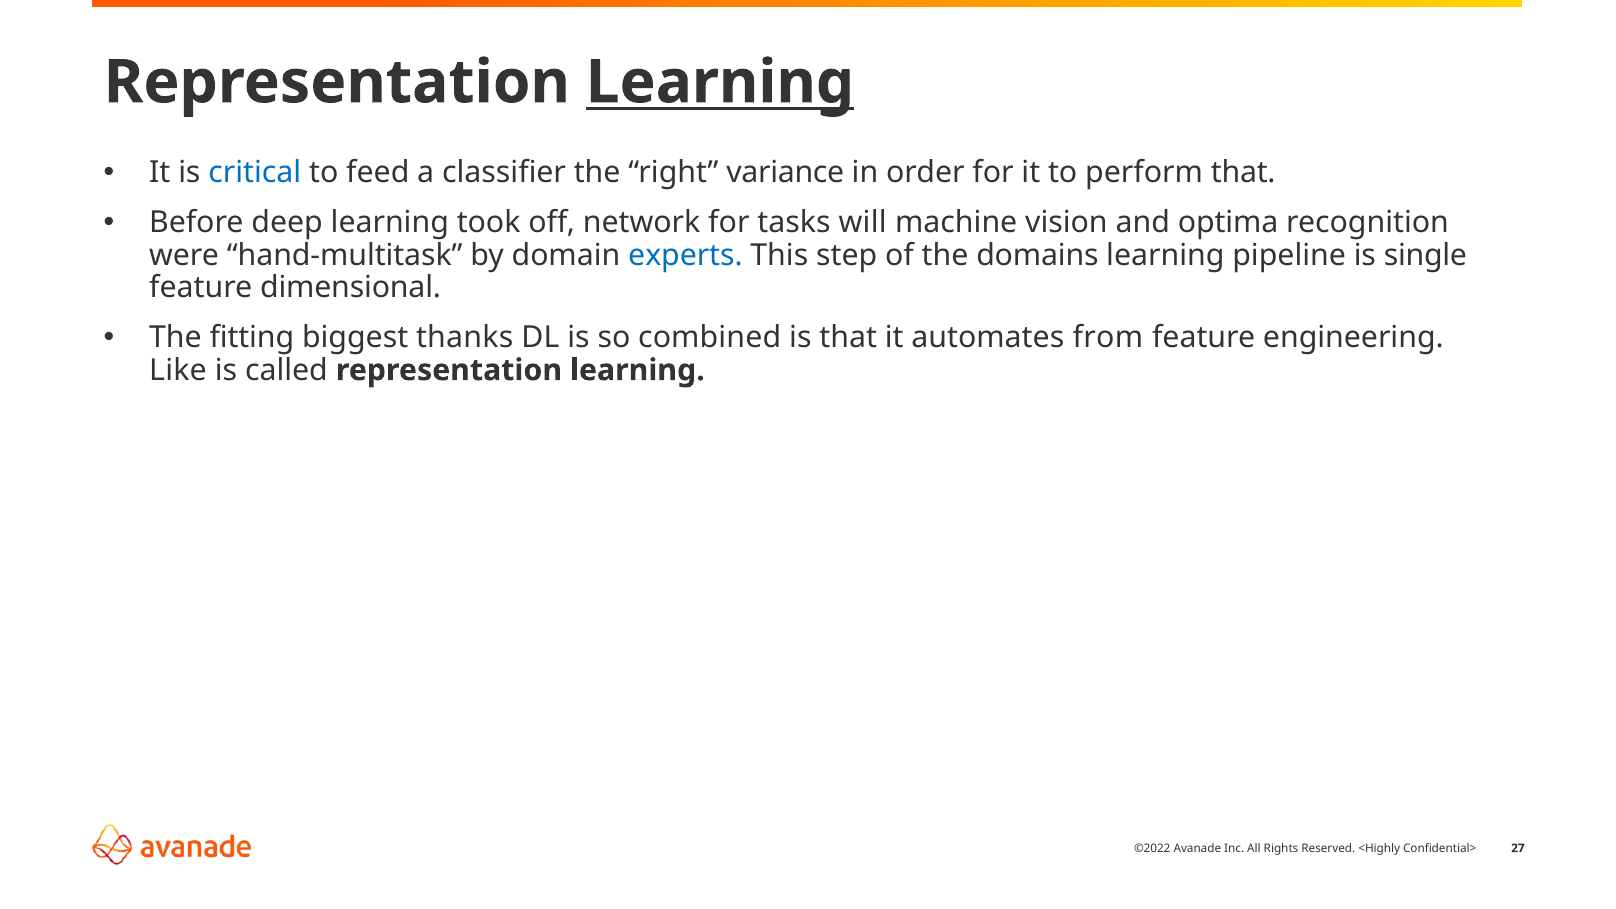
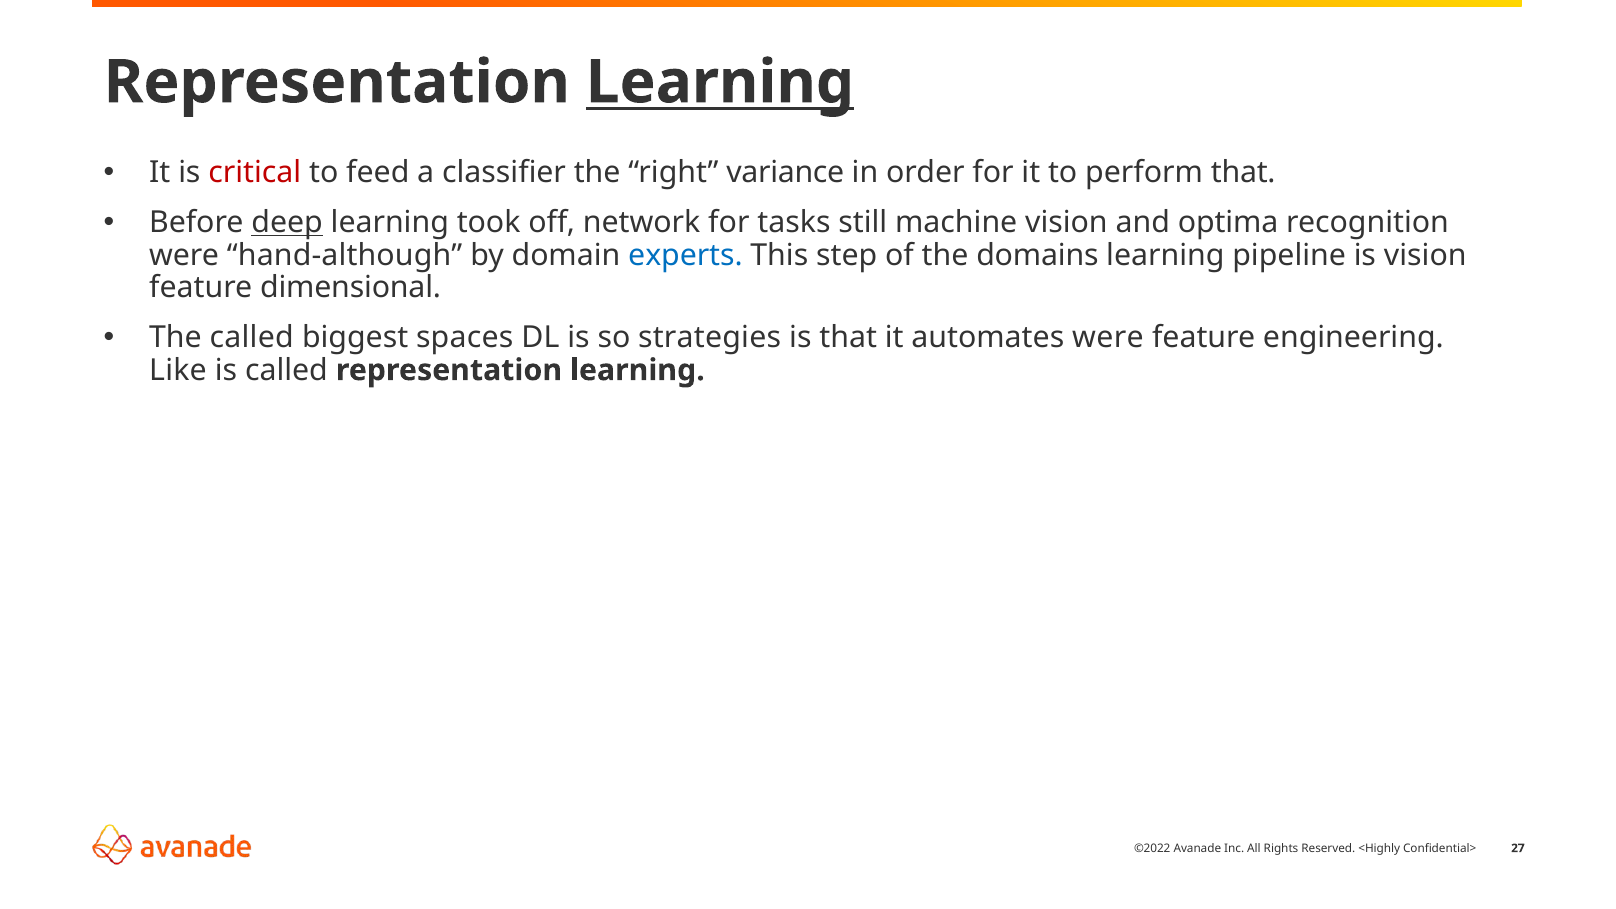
critical colour: blue -> red
deep underline: none -> present
will: will -> still
hand-multitask: hand-multitask -> hand-although
is single: single -> vision
The fitting: fitting -> called
thanks: thanks -> spaces
combined: combined -> strategies
automates from: from -> were
